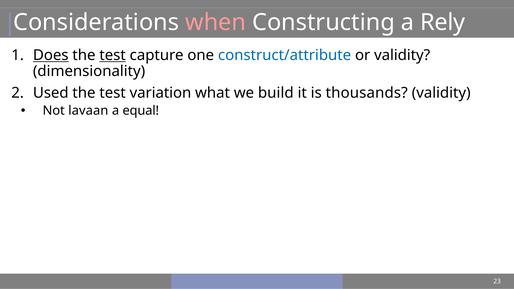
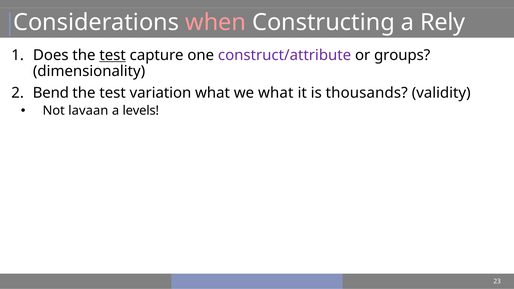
Does underline: present -> none
construct/attribute colour: blue -> purple
or validity: validity -> groups
Used: Used -> Bend
we build: build -> what
equal: equal -> levels
